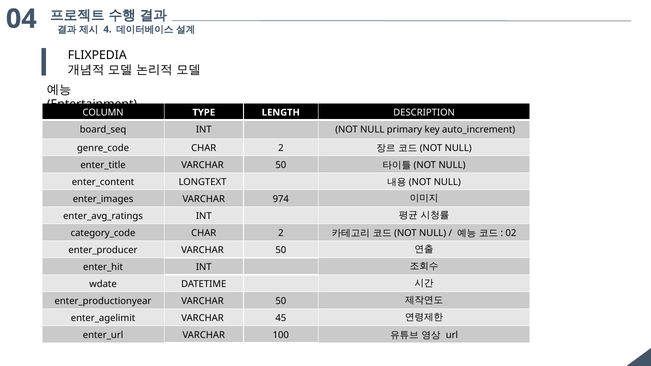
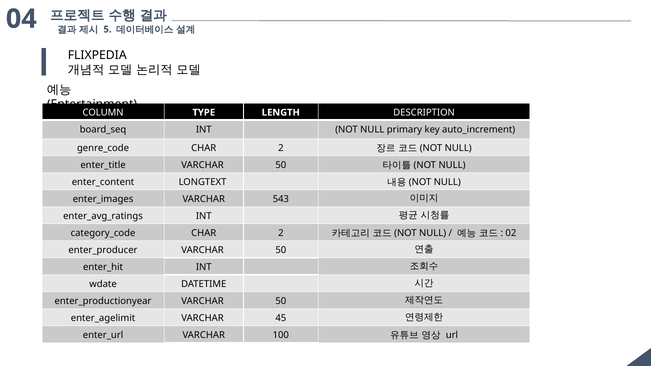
4: 4 -> 5
974: 974 -> 543
